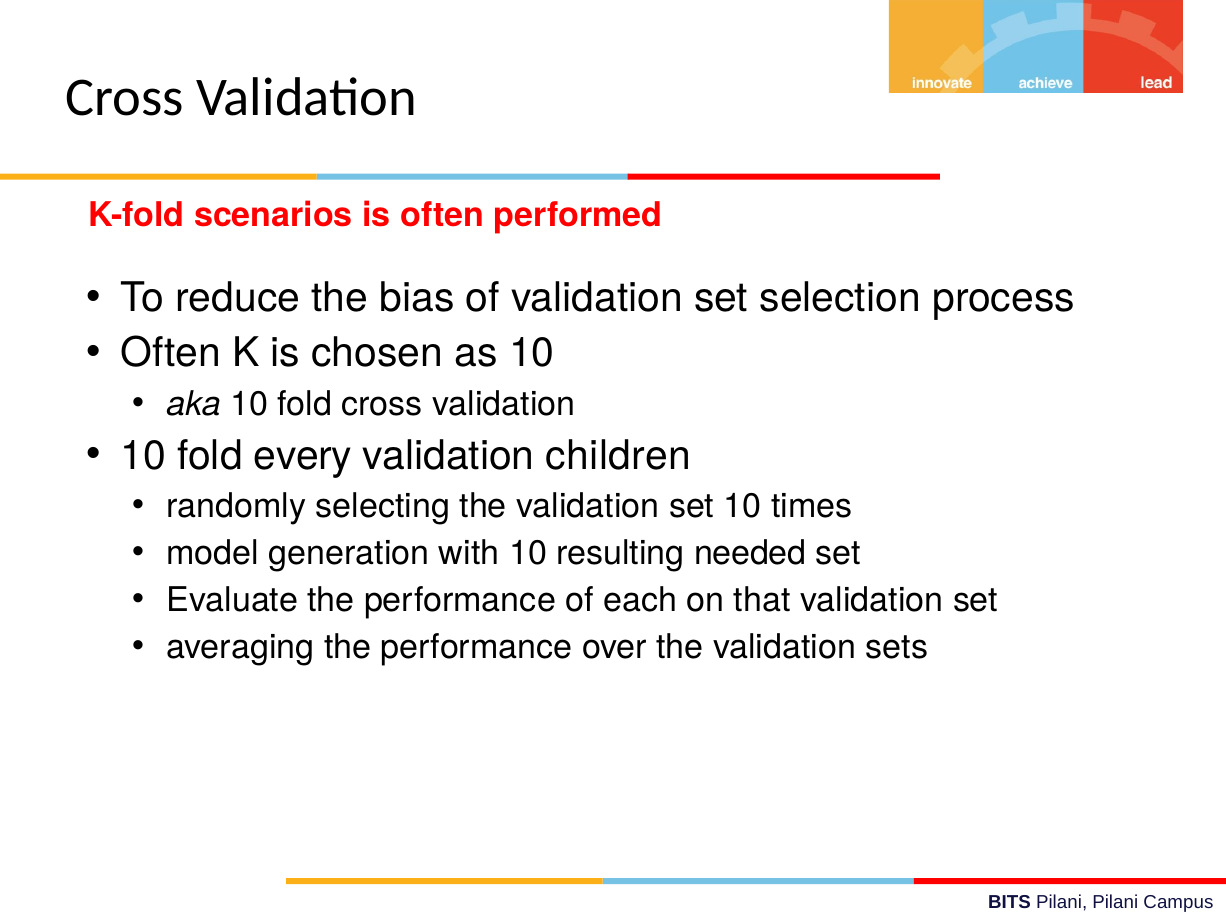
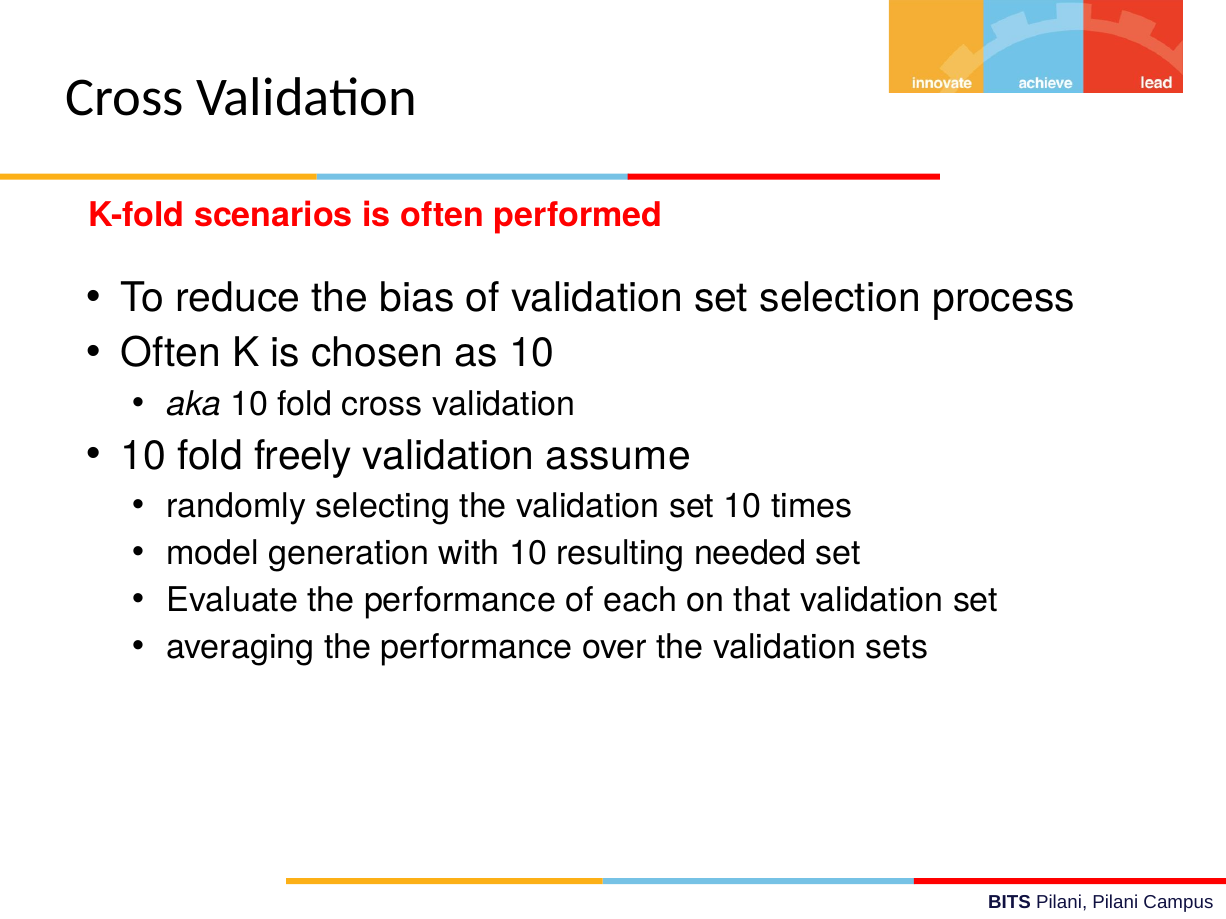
every: every -> freely
children: children -> assume
